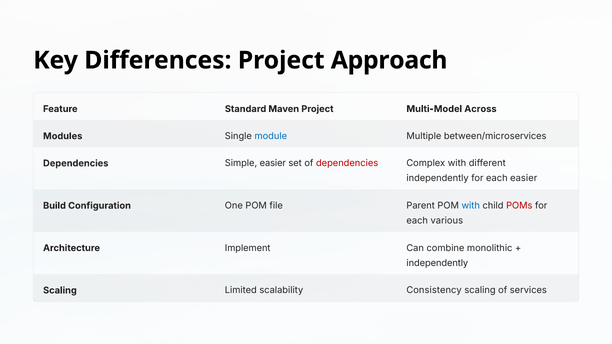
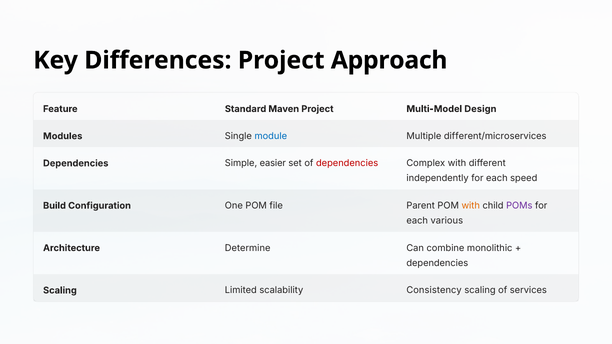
Across: Across -> Design
between/microservices: between/microservices -> different/microservices
each easier: easier -> speed
with at (471, 206) colour: blue -> orange
POMs colour: red -> purple
Implement: Implement -> Determine
independently at (437, 263): independently -> dependencies
